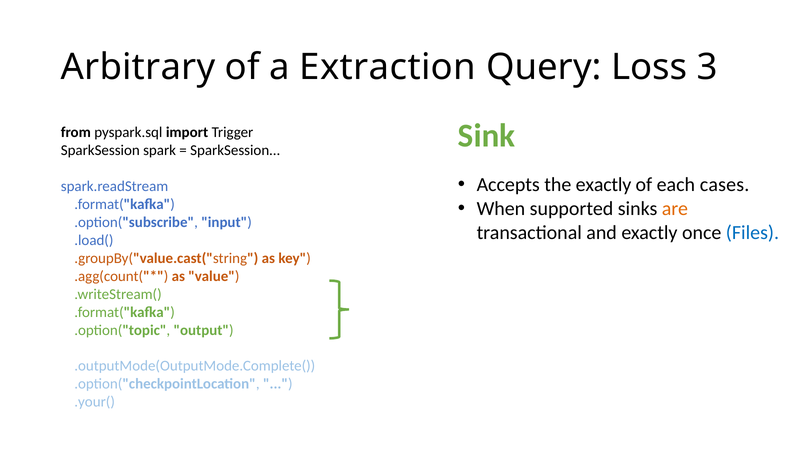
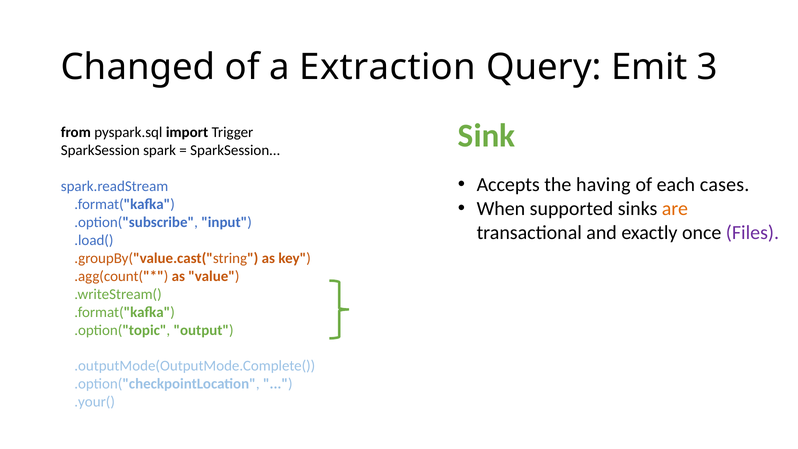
Arbitrary: Arbitrary -> Changed
Loss: Loss -> Emit
the exactly: exactly -> having
Files colour: blue -> purple
